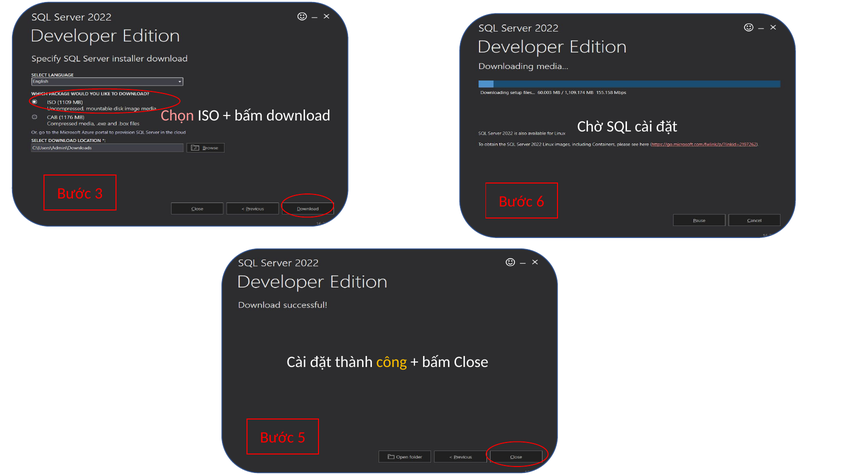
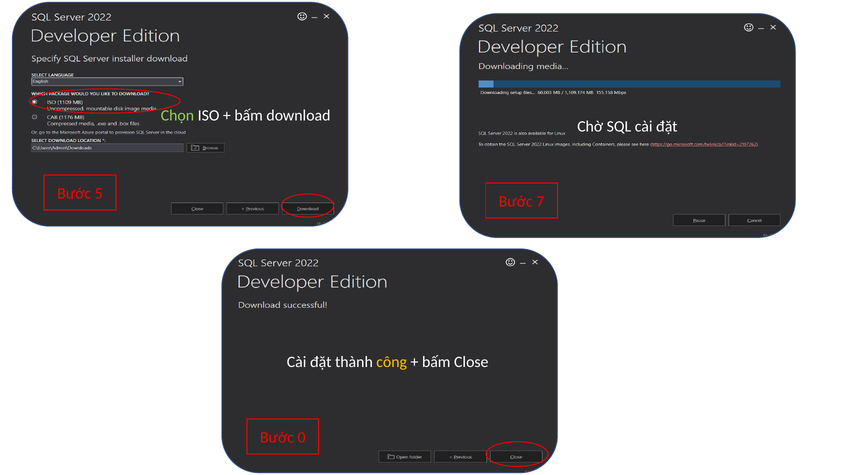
Chọn colour: pink -> light green
3: 3 -> 5
6: 6 -> 7
5: 5 -> 0
